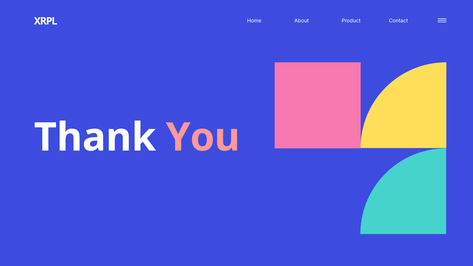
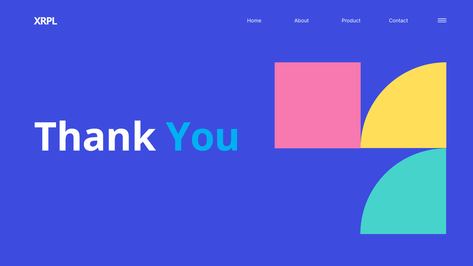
You colour: pink -> light blue
